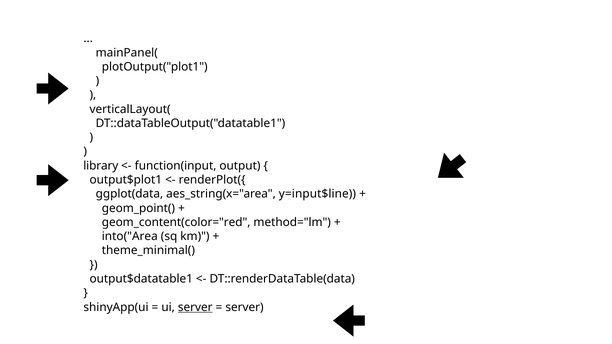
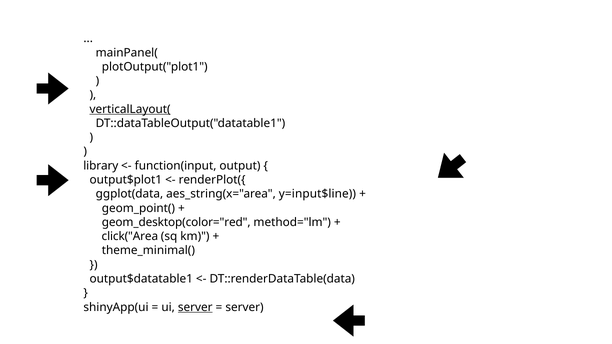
verticalLayout( underline: none -> present
geom_content(color="red: geom_content(color="red -> geom_desktop(color="red
into("Area: into("Area -> click("Area
